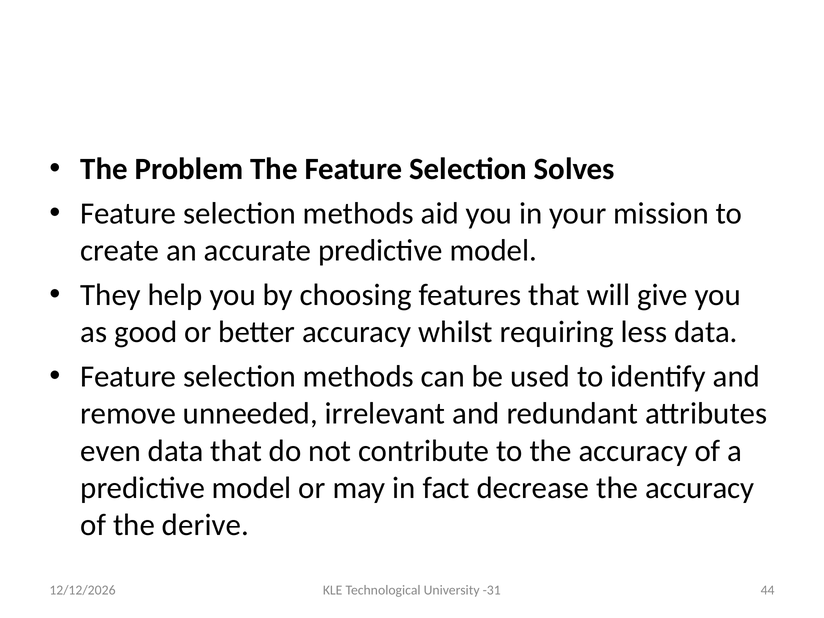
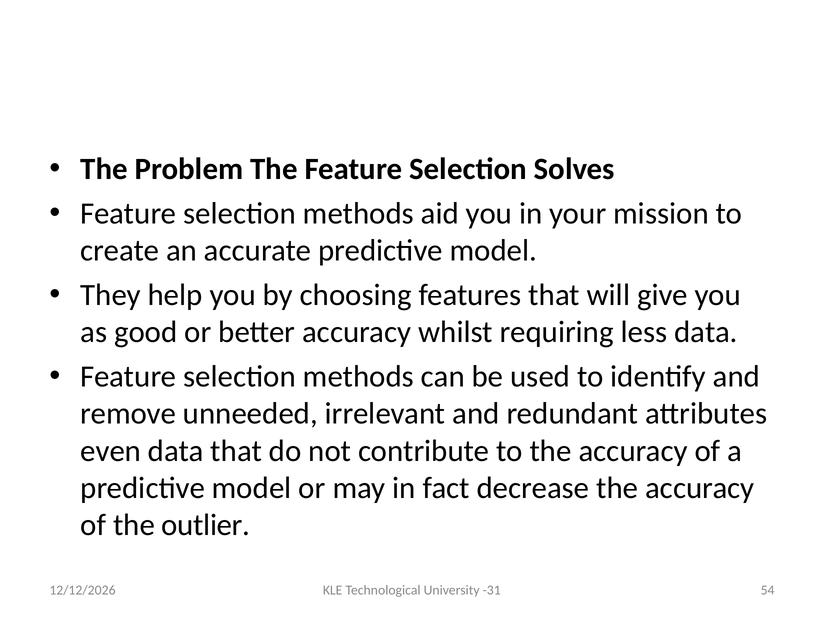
derive: derive -> outlier
44: 44 -> 54
